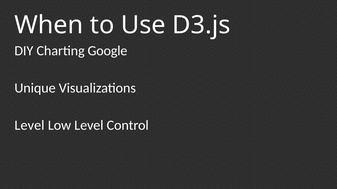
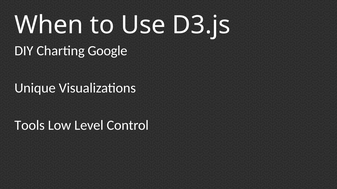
Level at (29, 126): Level -> Tools
